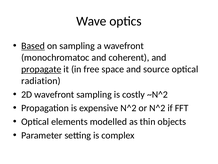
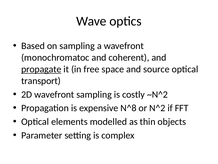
Based underline: present -> none
radiation: radiation -> transport
expensive N^2: N^2 -> N^8
